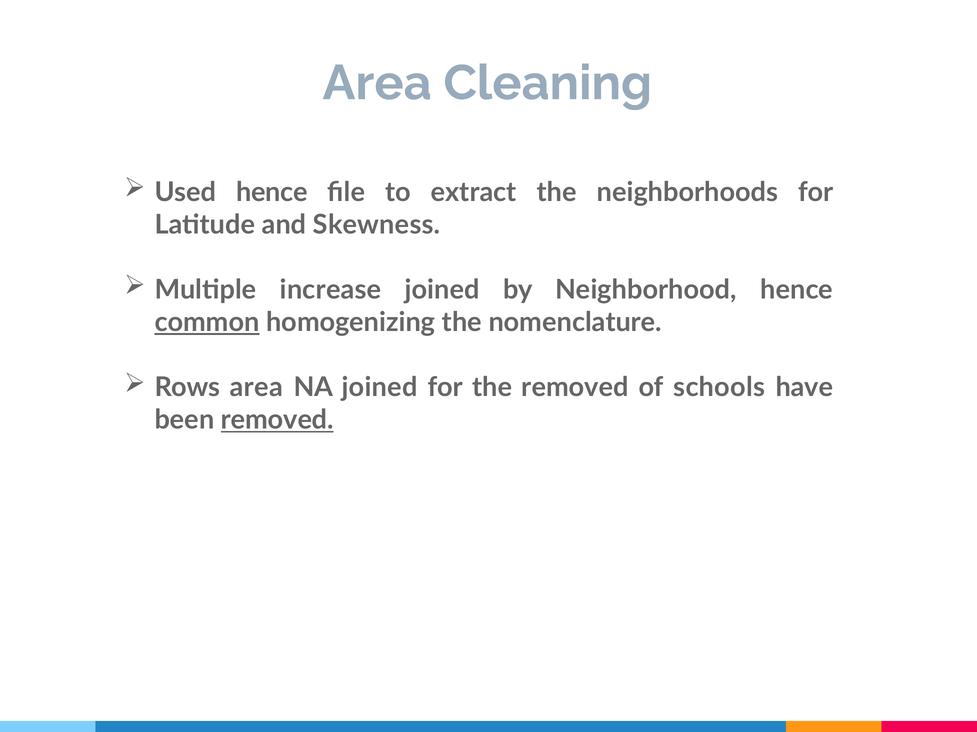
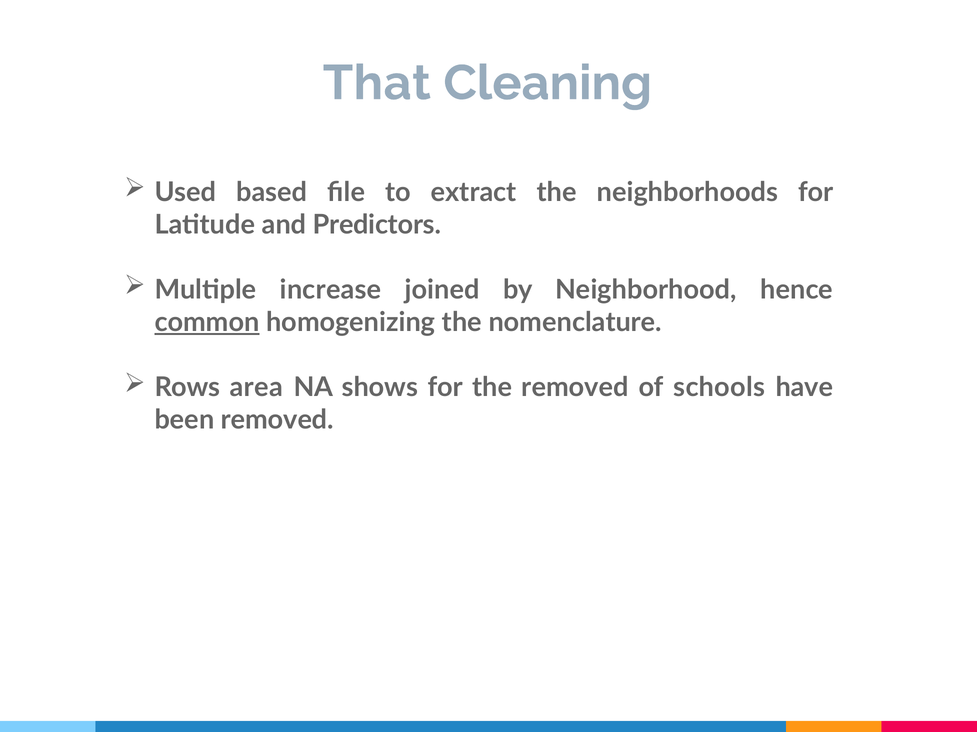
Area at (377, 83): Area -> That
Used hence: hence -> based
Skewness: Skewness -> Predictors
NA joined: joined -> shows
removed at (277, 420) underline: present -> none
